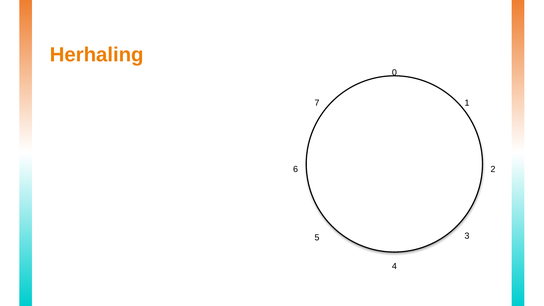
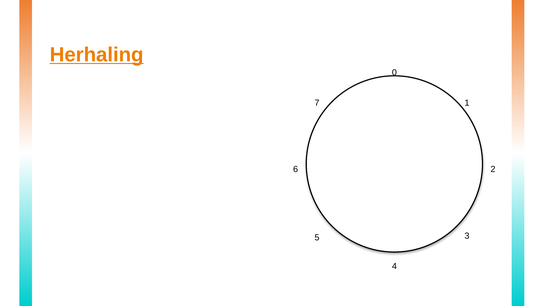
Herhaling underline: none -> present
